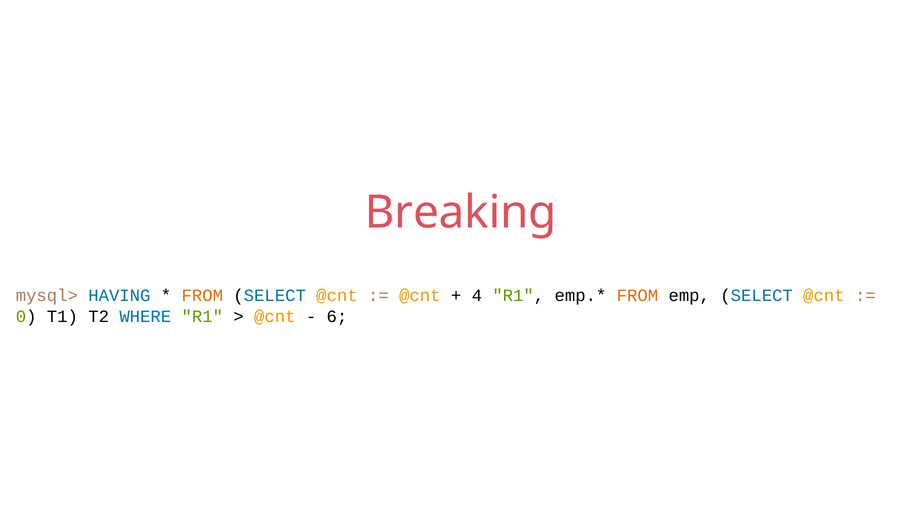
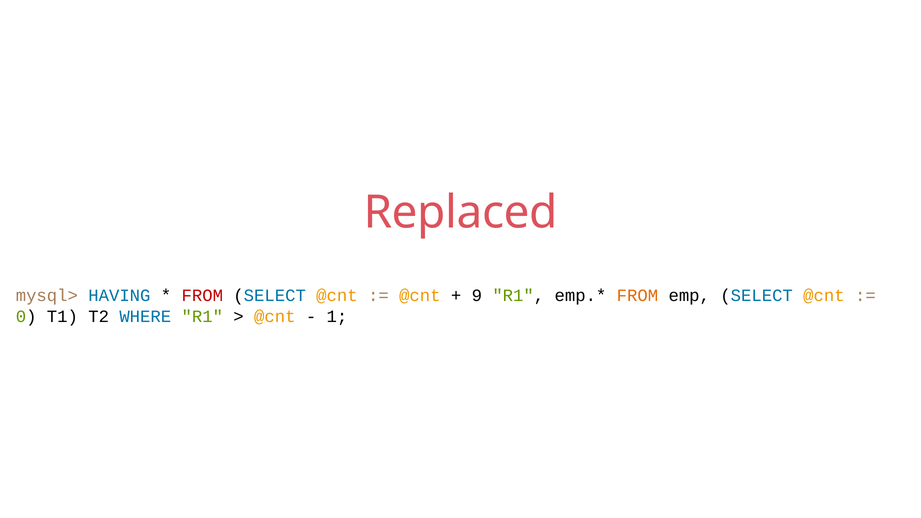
Breaking: Breaking -> Replaced
FROM at (202, 296) colour: orange -> red
4: 4 -> 9
6: 6 -> 1
